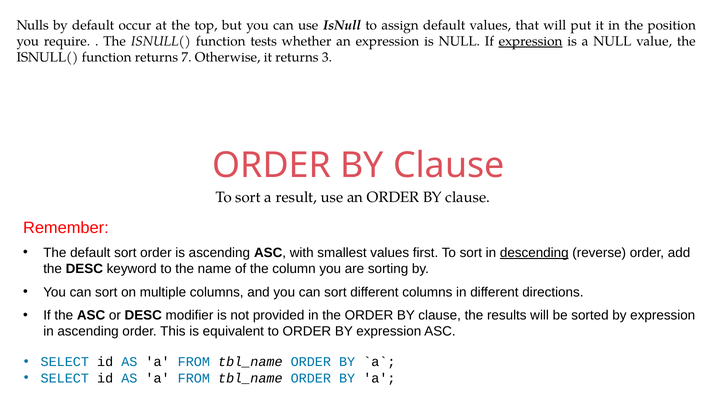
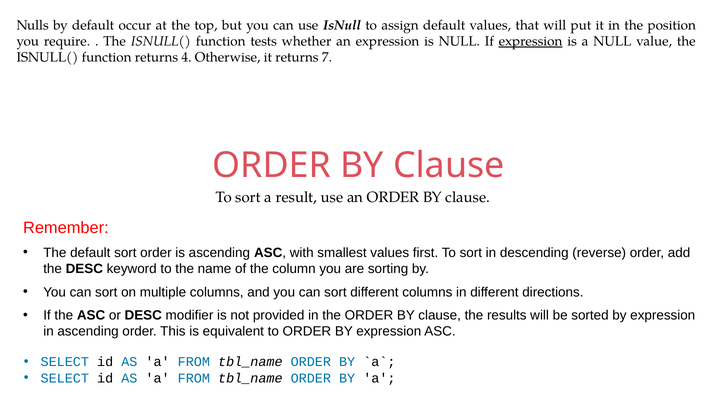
7: 7 -> 4
3: 3 -> 7
descending underline: present -> none
